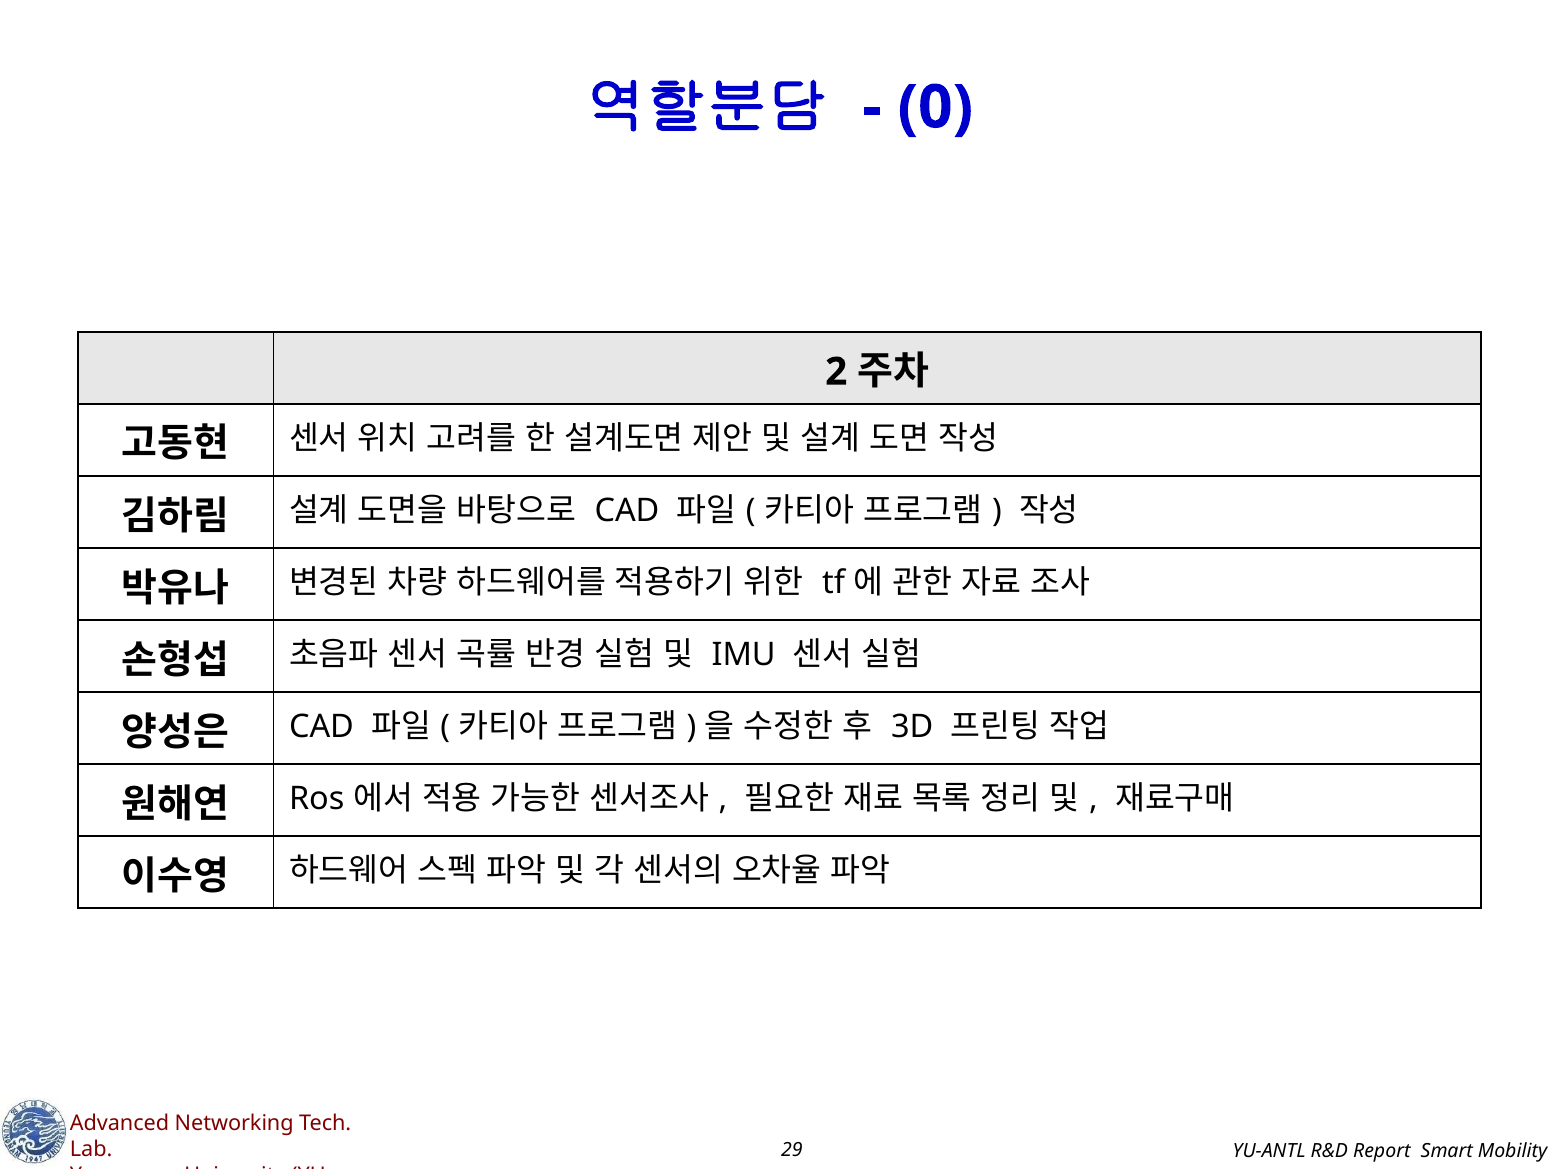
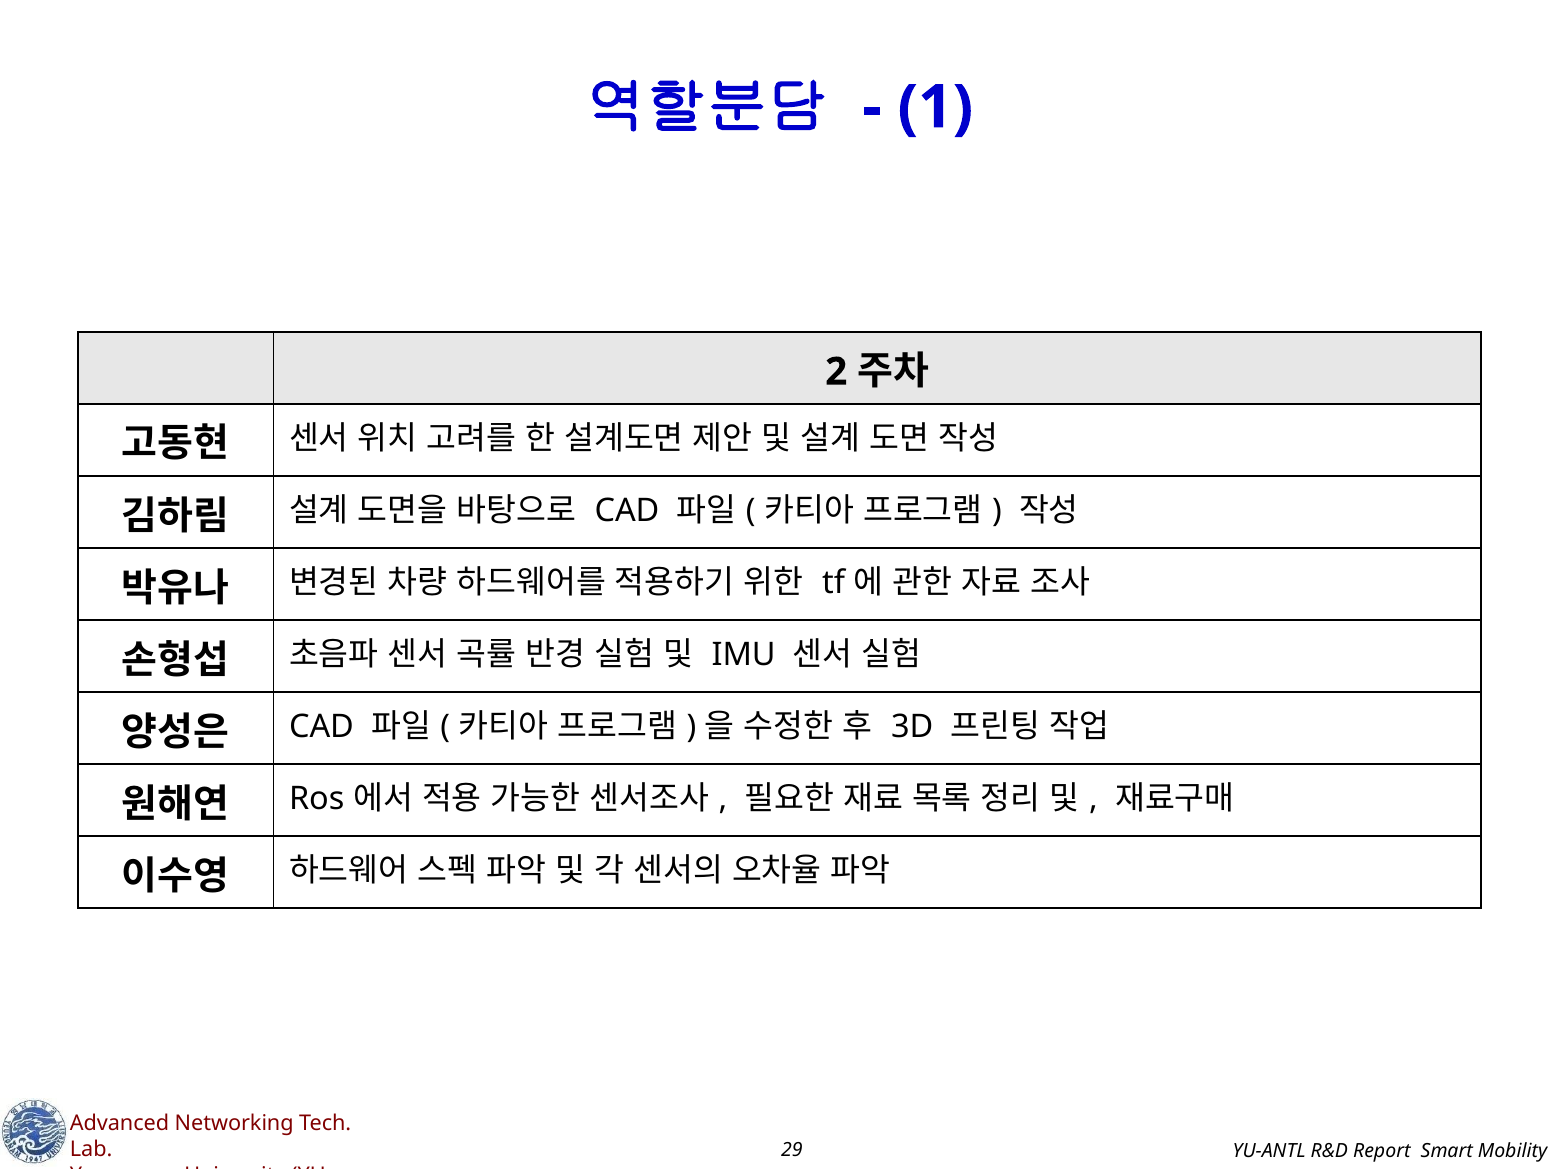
0: 0 -> 1
